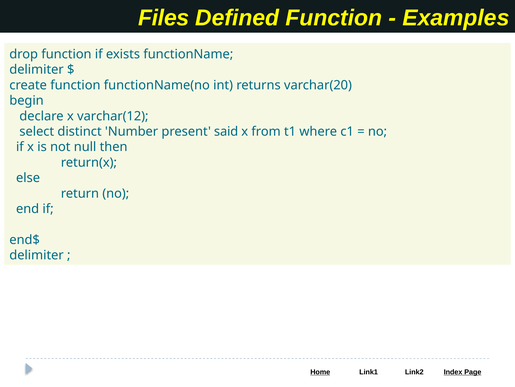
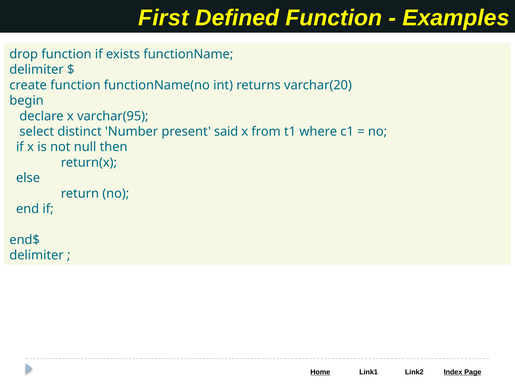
Files: Files -> First
varchar(12: varchar(12 -> varchar(95
